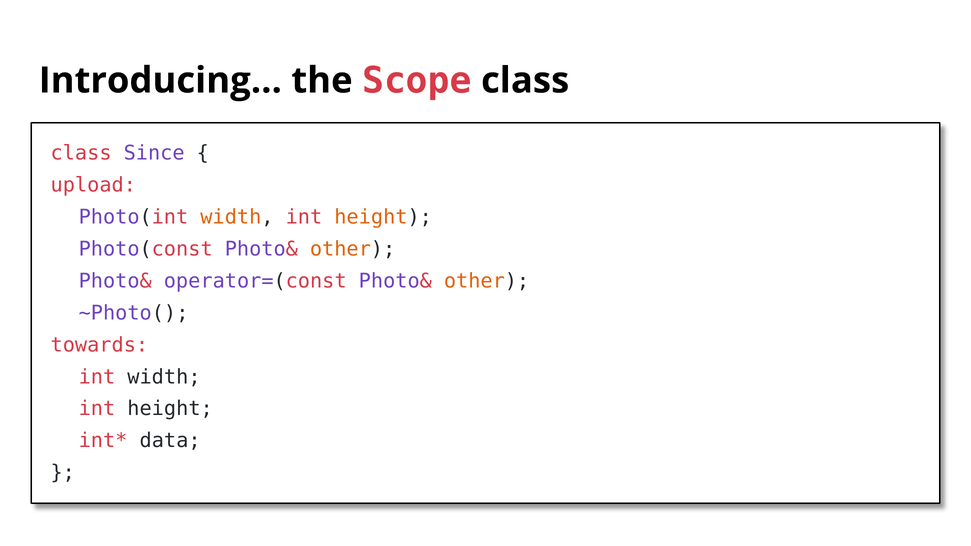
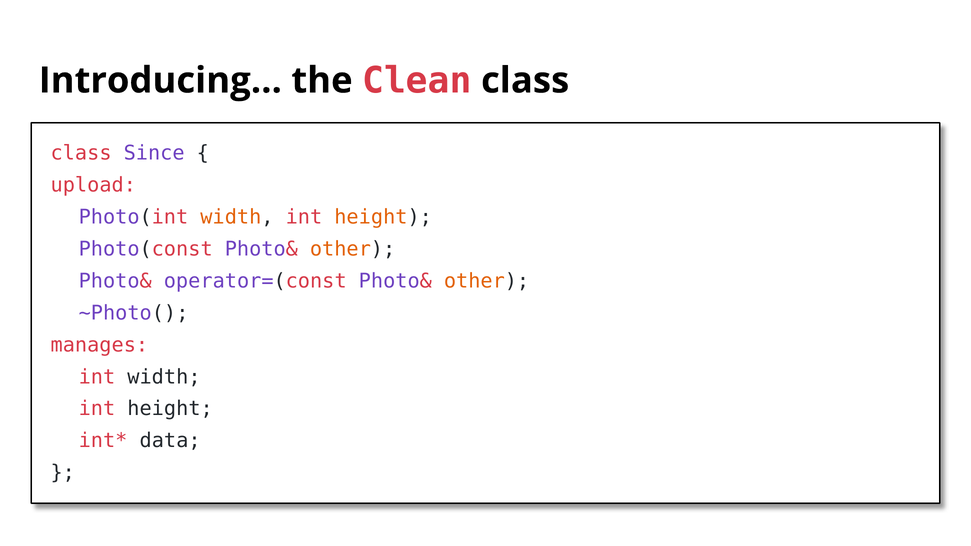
Scope: Scope -> Clean
towards: towards -> manages
